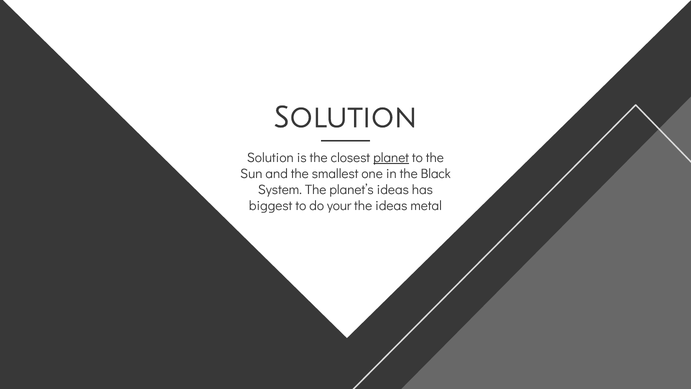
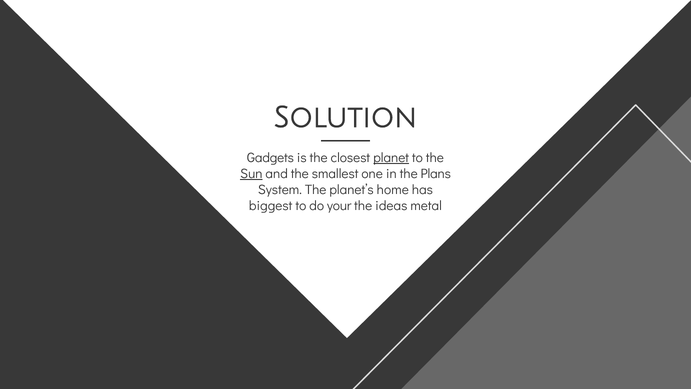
Solution at (270, 157): Solution -> Gadgets
Sun underline: none -> present
Black: Black -> Plans
planet’s ideas: ideas -> home
